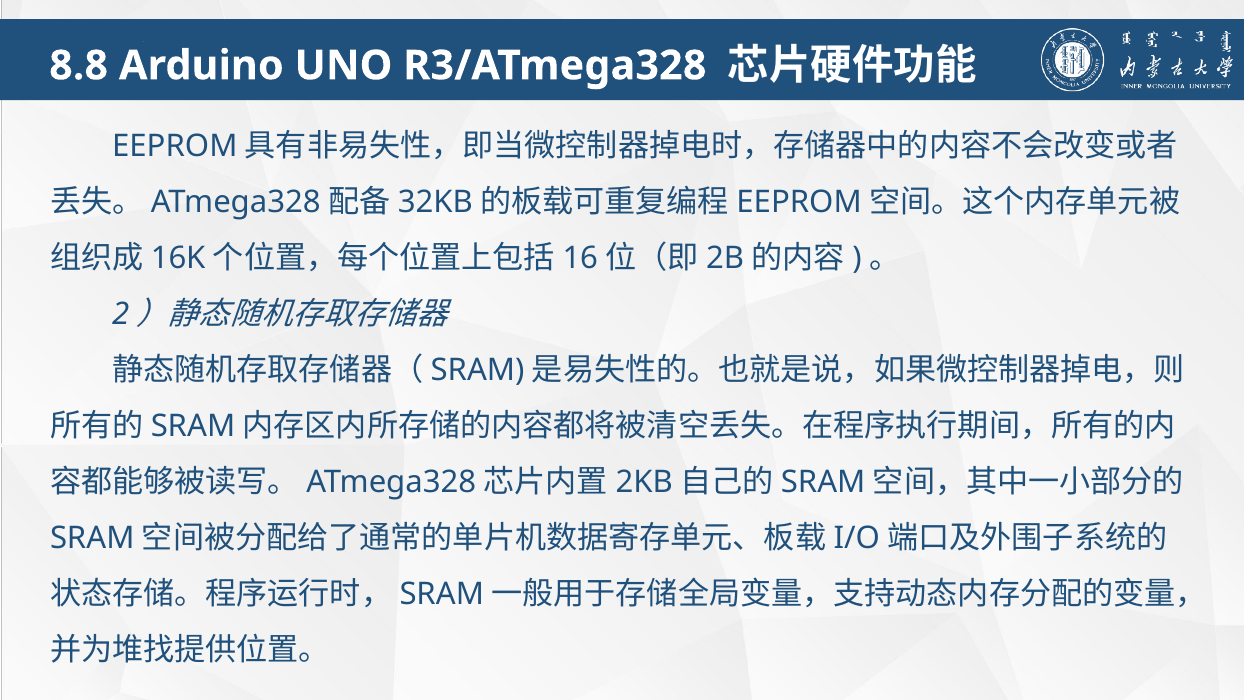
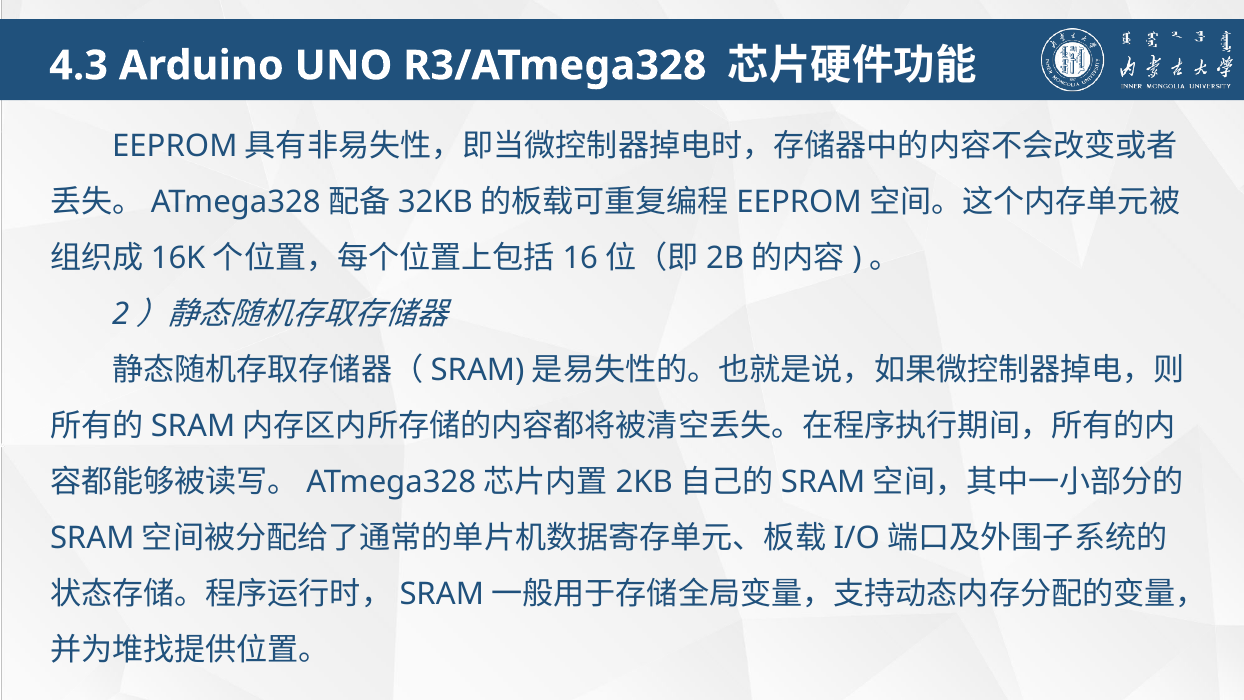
8.8: 8.8 -> 4.3
